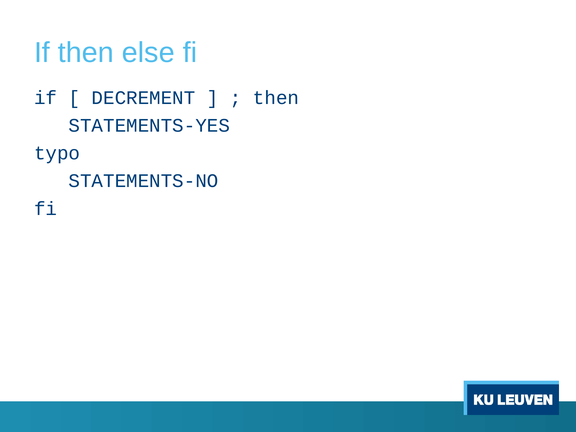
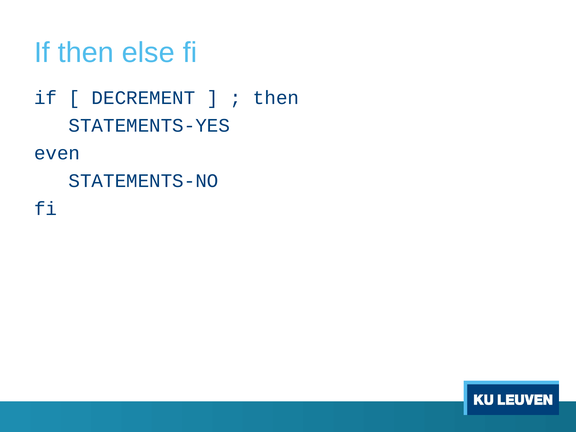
typo: typo -> even
